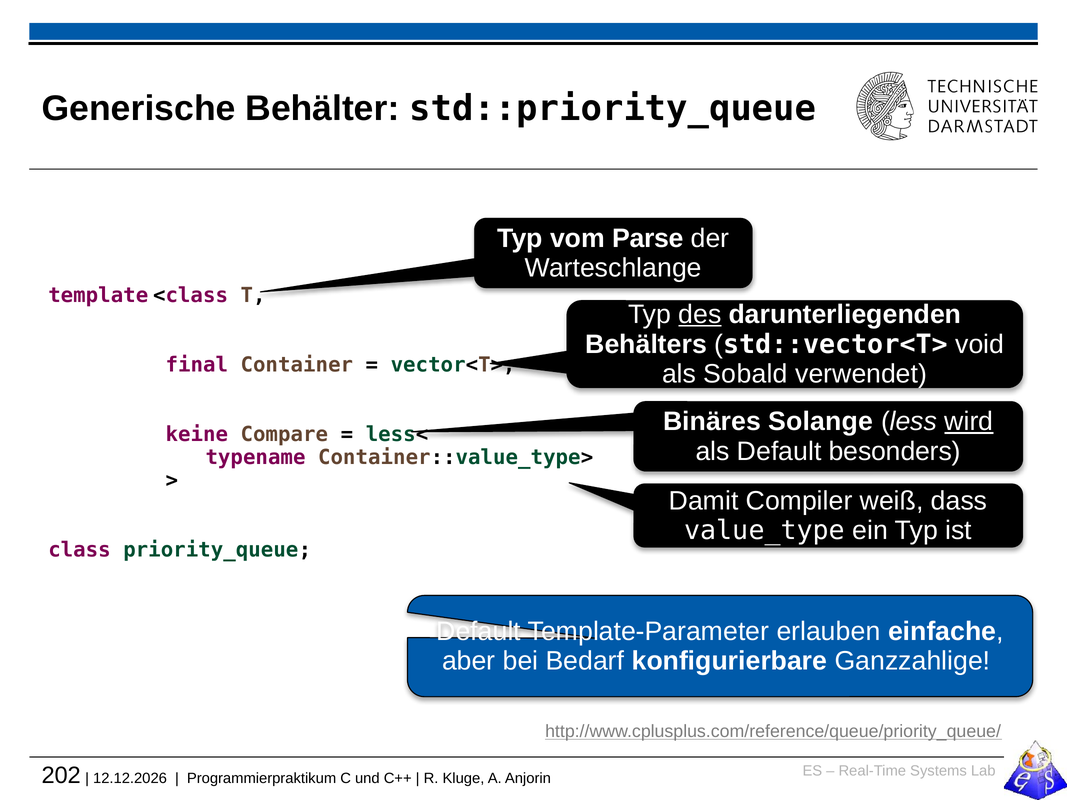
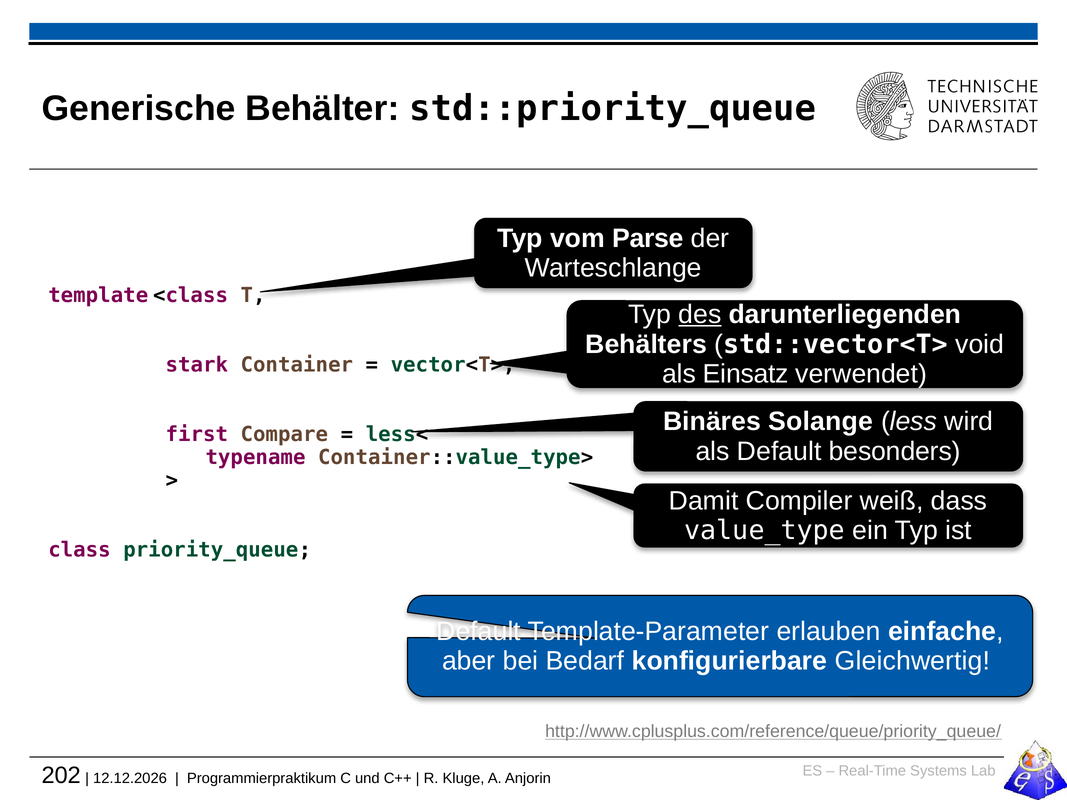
final: final -> stark
Sobald: Sobald -> Einsatz
wird underline: present -> none
keine: keine -> first
Ganzzahlige: Ganzzahlige -> Gleichwertig
